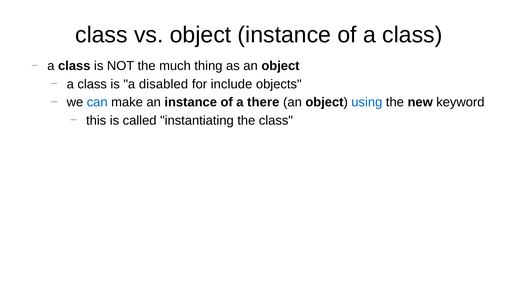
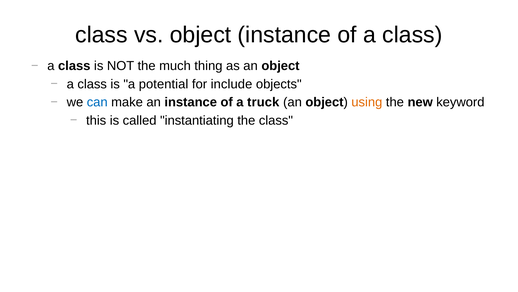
disabled: disabled -> potential
there: there -> truck
using colour: blue -> orange
